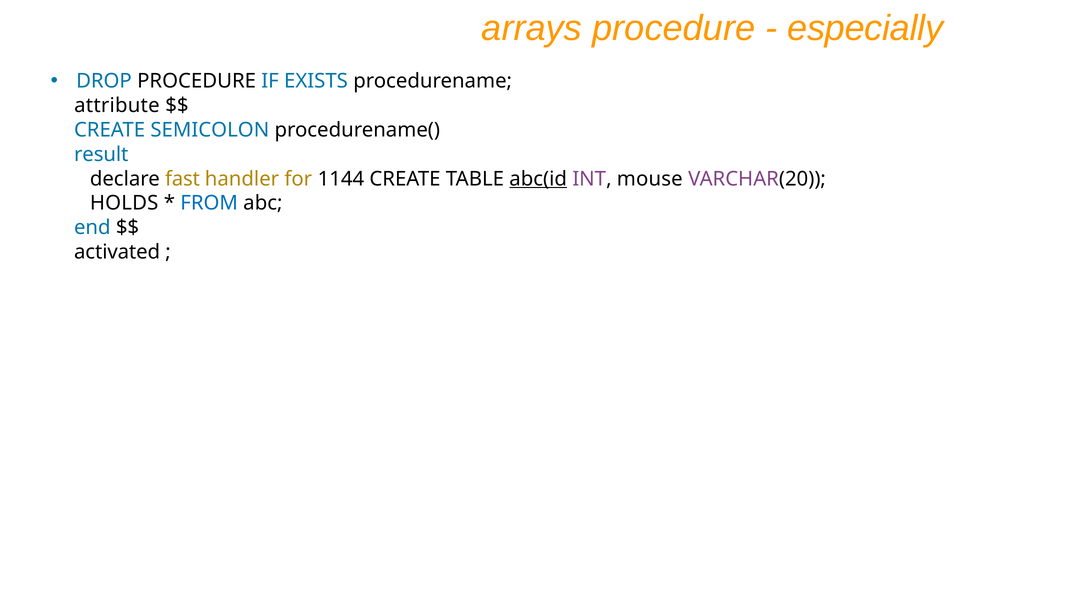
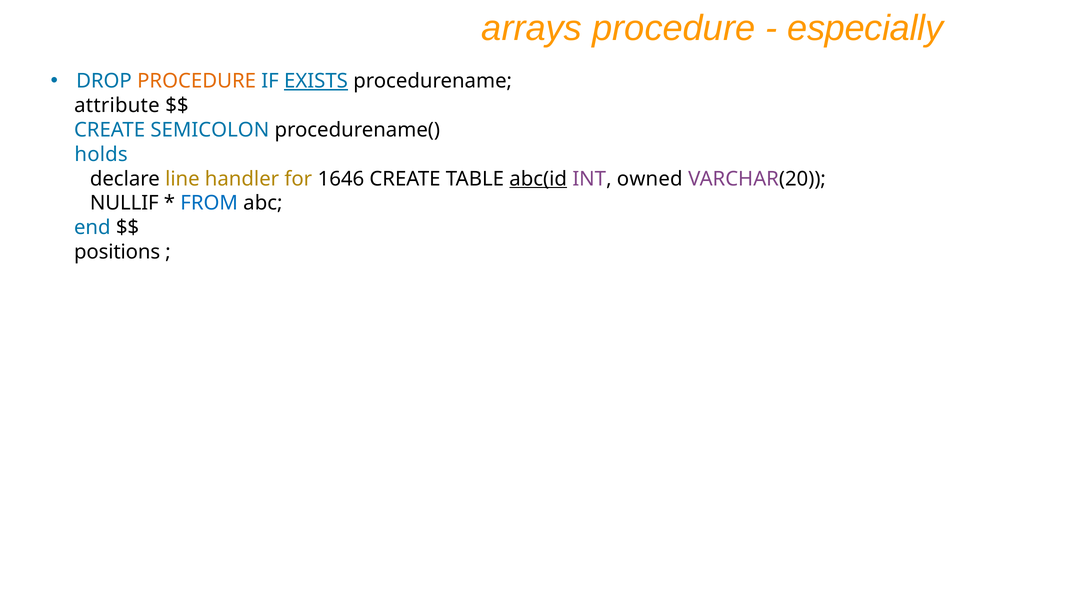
PROCEDURE at (197, 81) colour: black -> orange
EXISTS underline: none -> present
result: result -> holds
fast: fast -> line
1144: 1144 -> 1646
mouse: mouse -> owned
HOLDS: HOLDS -> NULLIF
activated: activated -> positions
